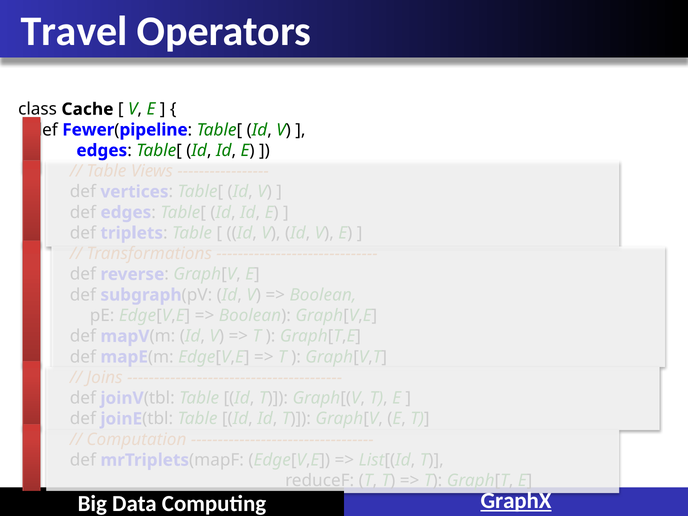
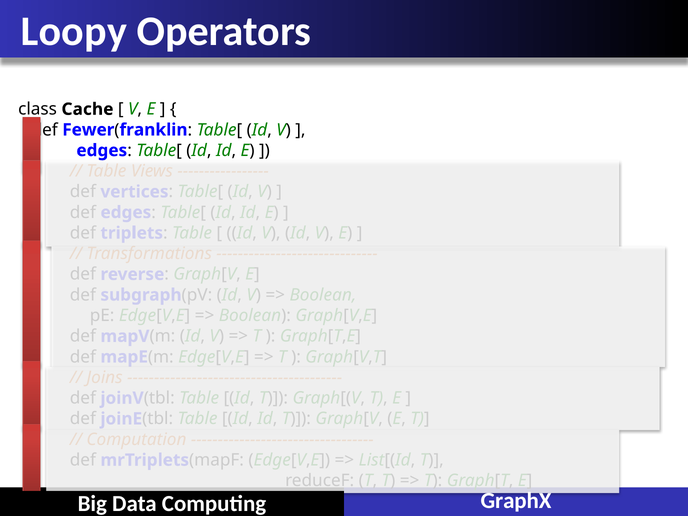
Travel: Travel -> Loopy
pipeline: pipeline -> franklin
GraphX underline: present -> none
